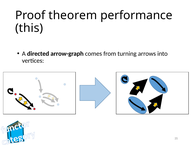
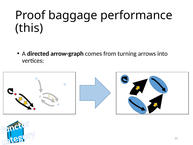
theorem: theorem -> baggage
